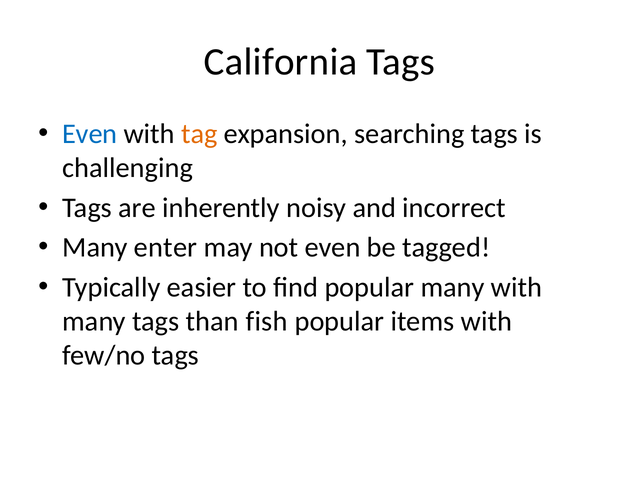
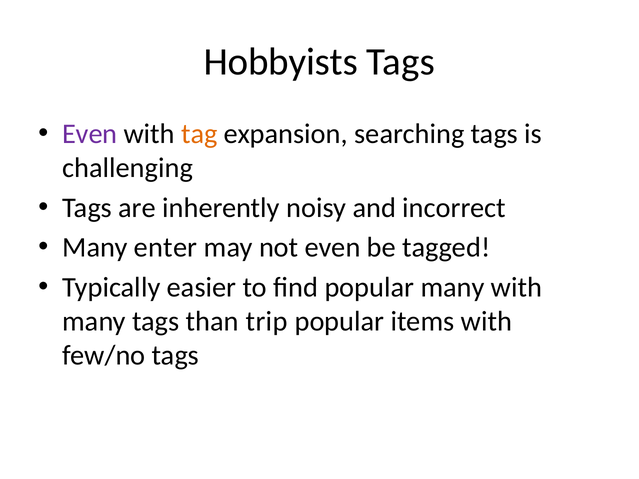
California: California -> Hobbyists
Even at (90, 134) colour: blue -> purple
fish: fish -> trip
